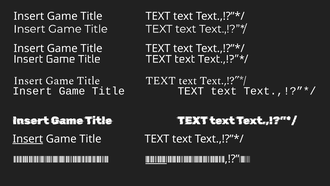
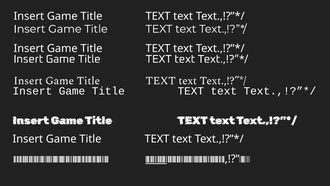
Insert at (28, 139) underline: present -> none
